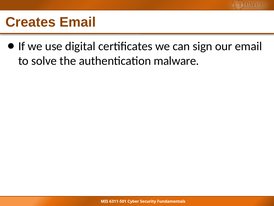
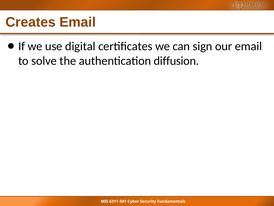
malware: malware -> diffusion
